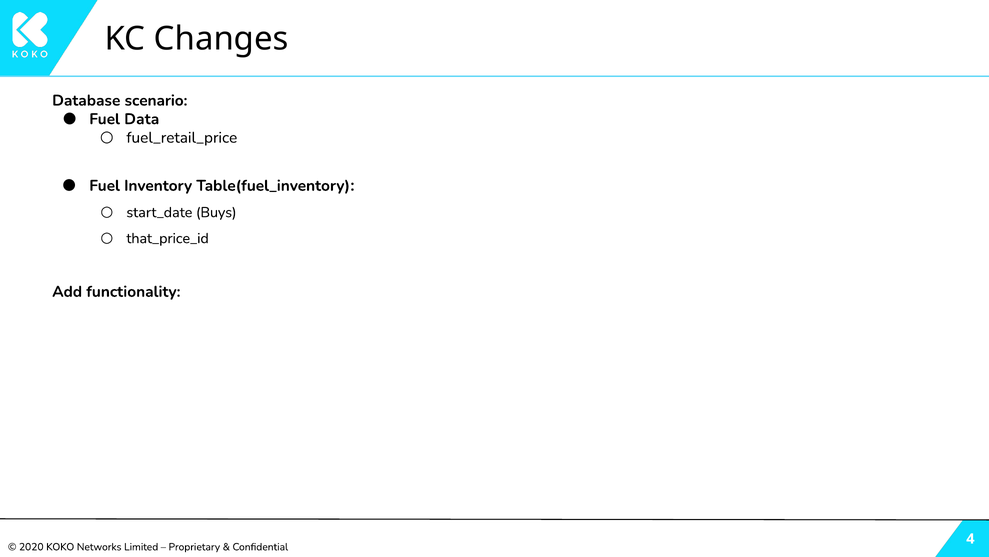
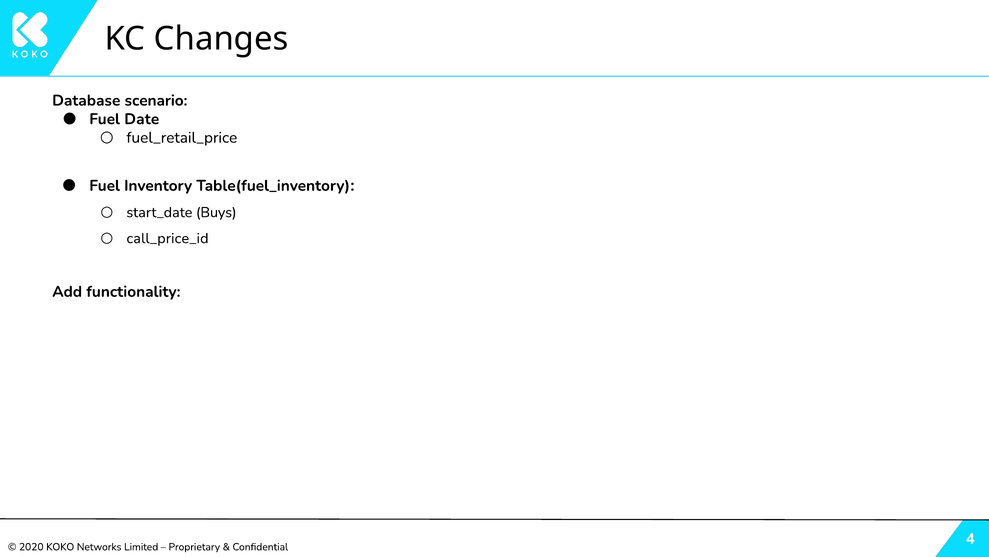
Data: Data -> Date
that_price_id: that_price_id -> call_price_id
